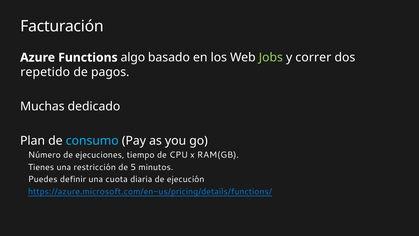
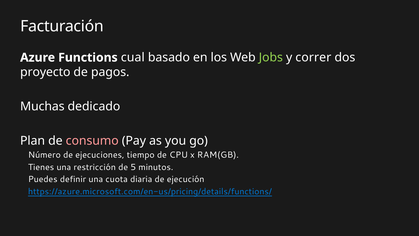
algo: algo -> cual
repetido: repetido -> proyecto
consumo colour: light blue -> pink
